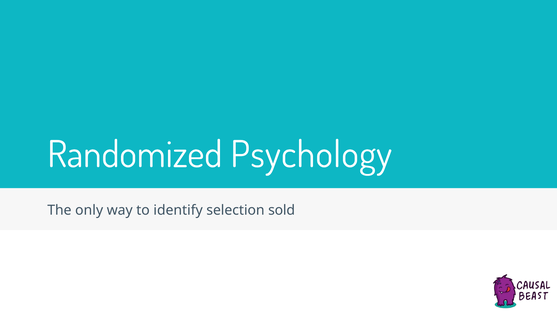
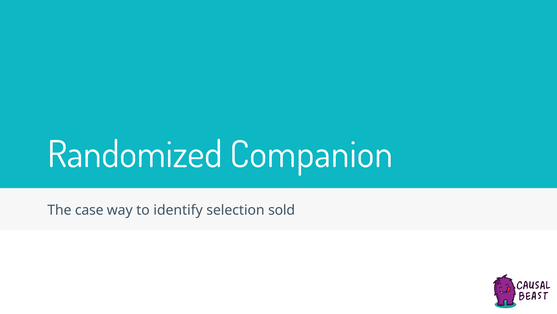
Psychology: Psychology -> Companion
only: only -> case
